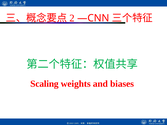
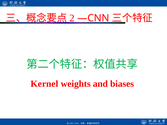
Scaling: Scaling -> Kernel
